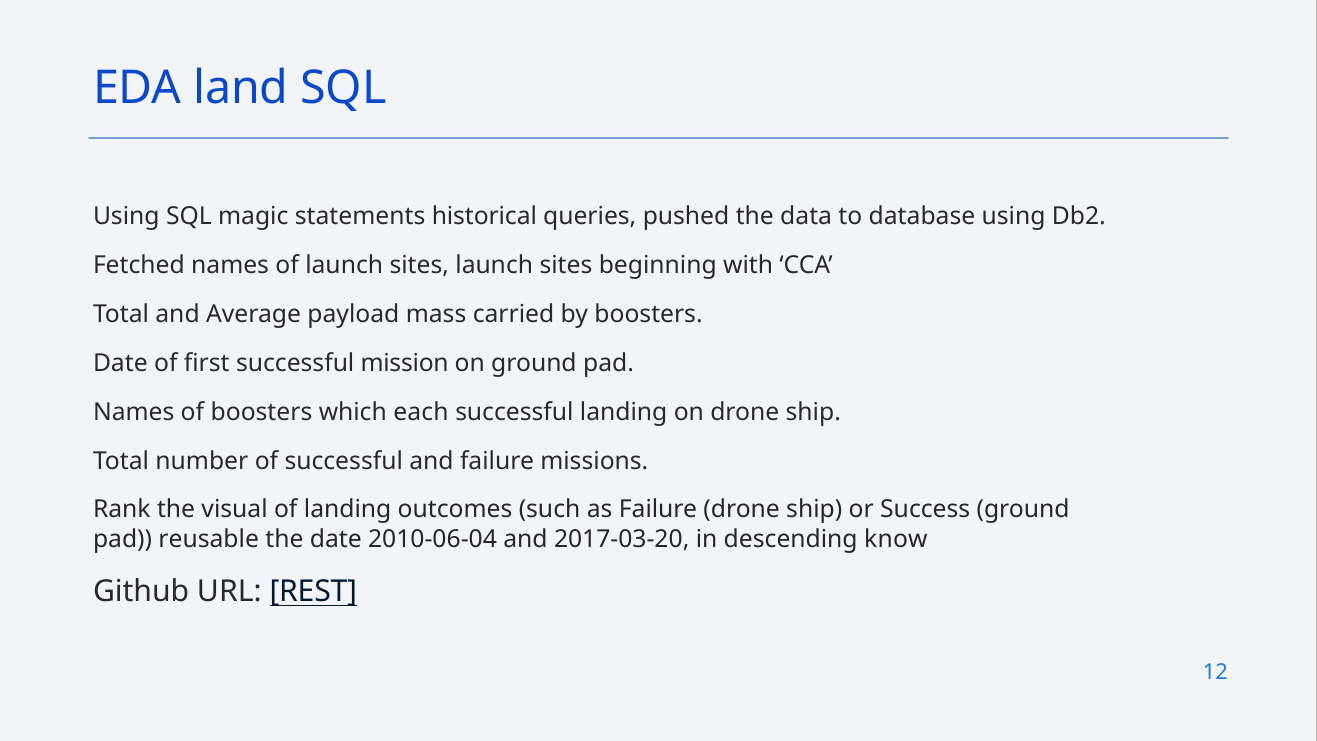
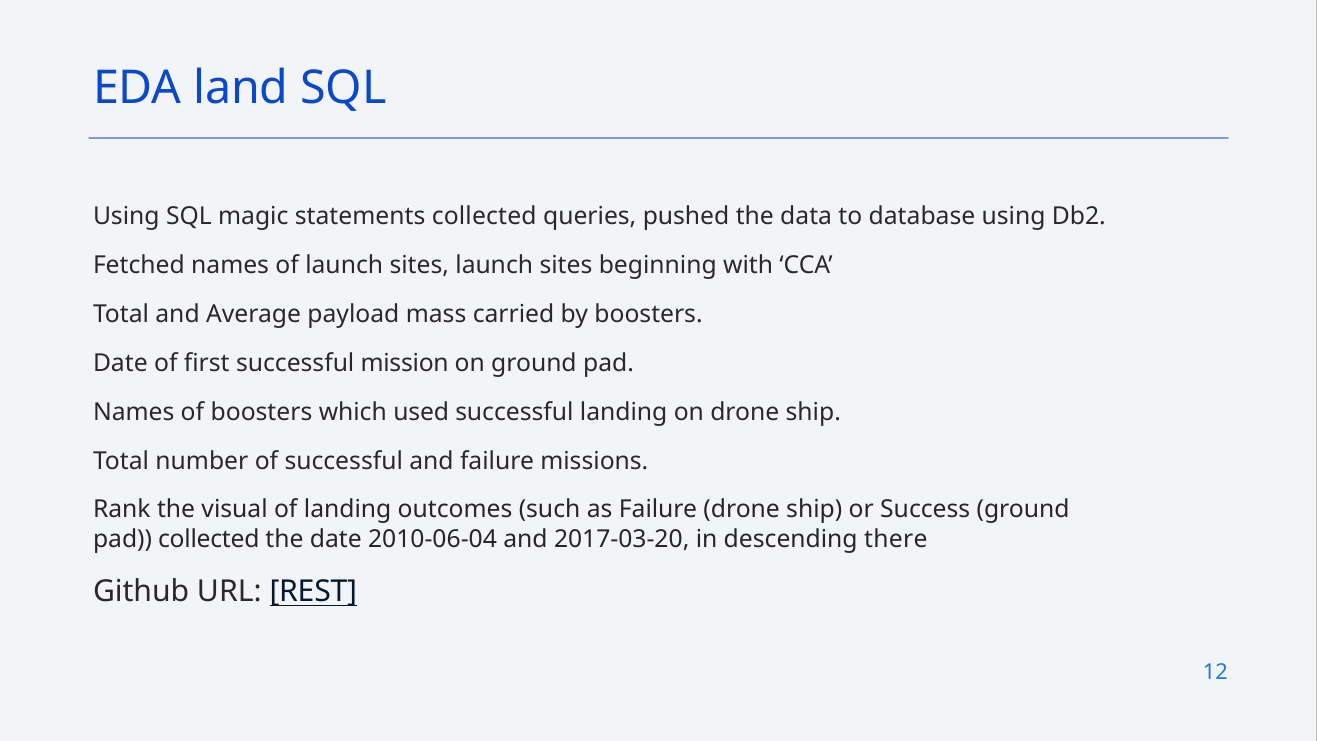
statements historical: historical -> collected
each: each -> used
pad reusable: reusable -> collected
know: know -> there
